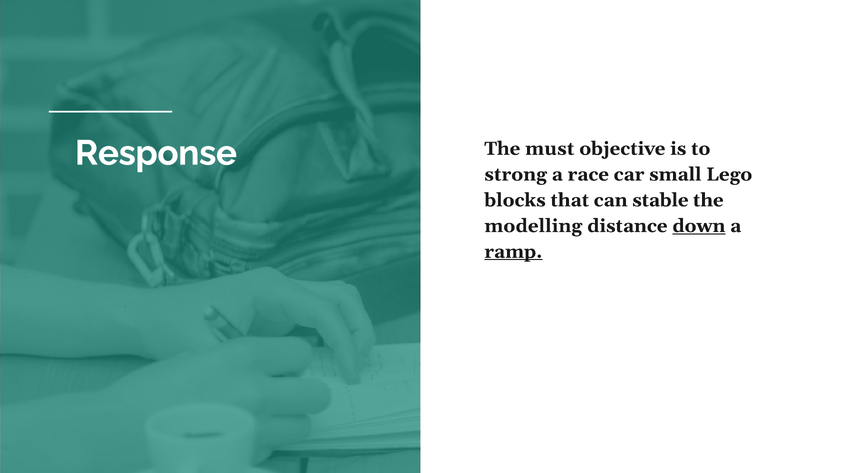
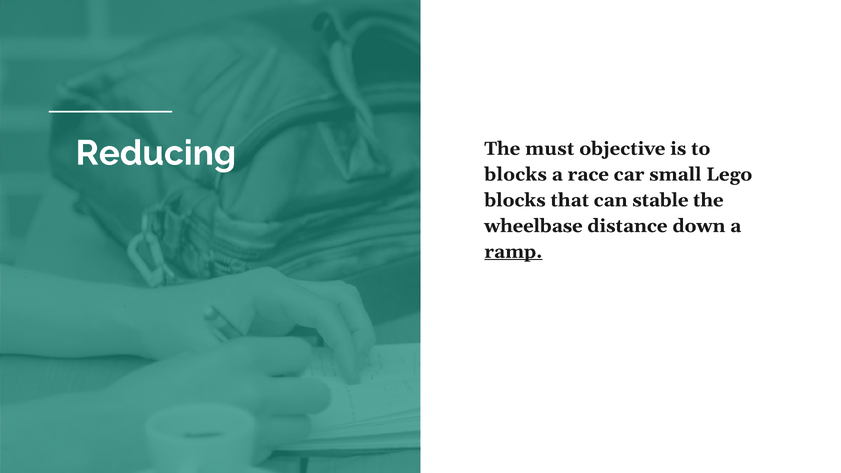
Response: Response -> Reducing
strong at (516, 174): strong -> blocks
modelling: modelling -> wheelbase
down underline: present -> none
